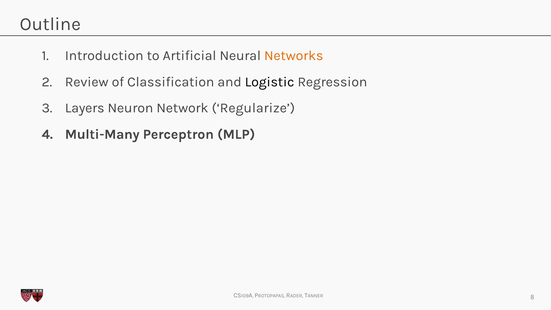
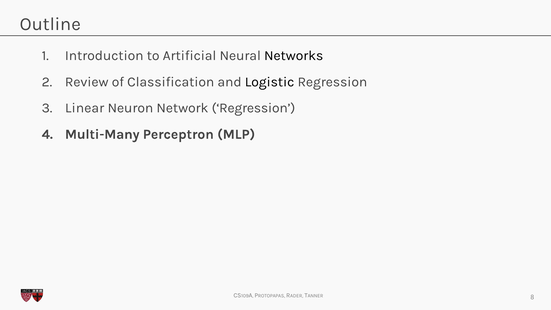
Networks colour: orange -> black
Layers: Layers -> Linear
Network Regularize: Regularize -> Regression
